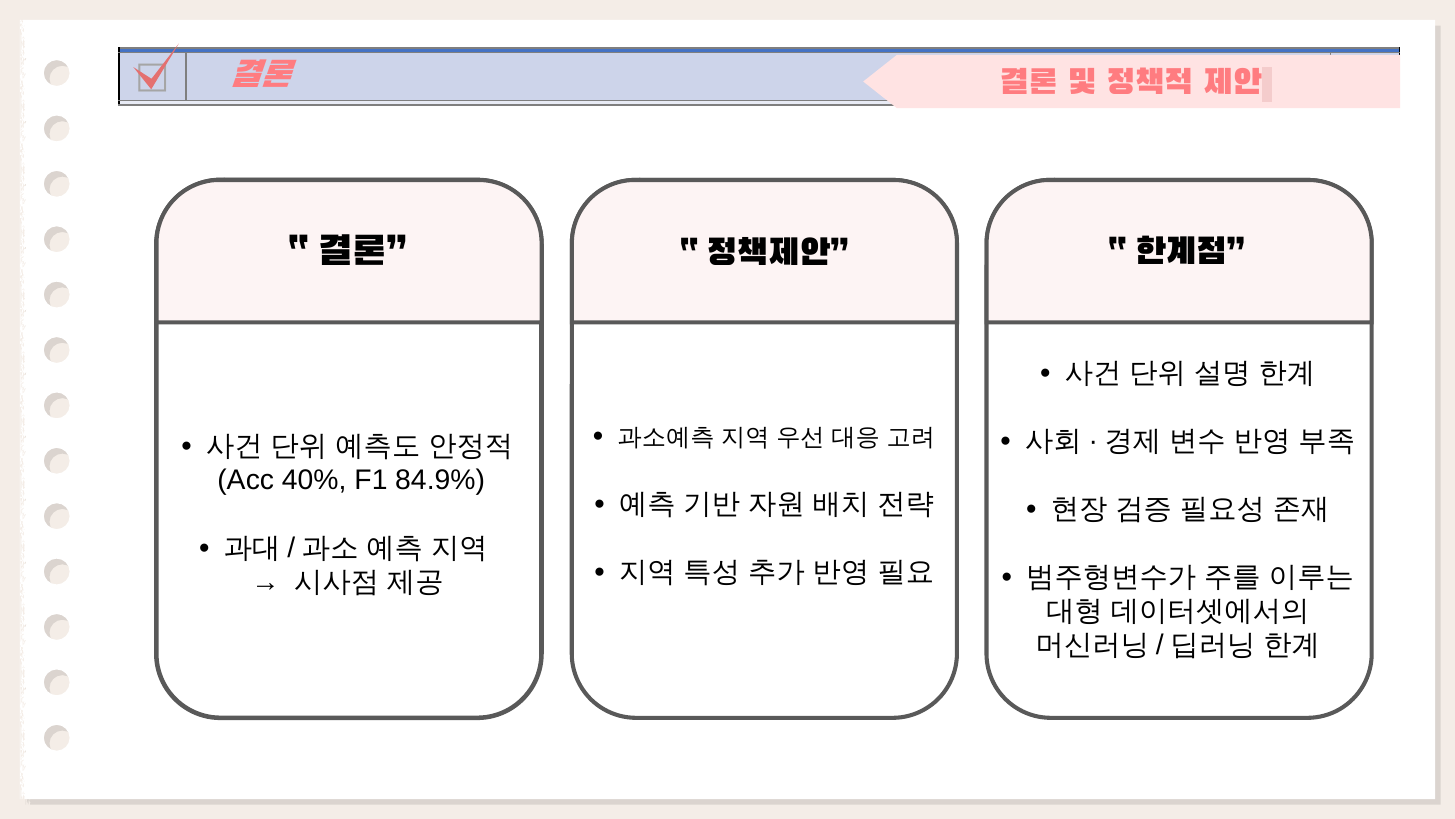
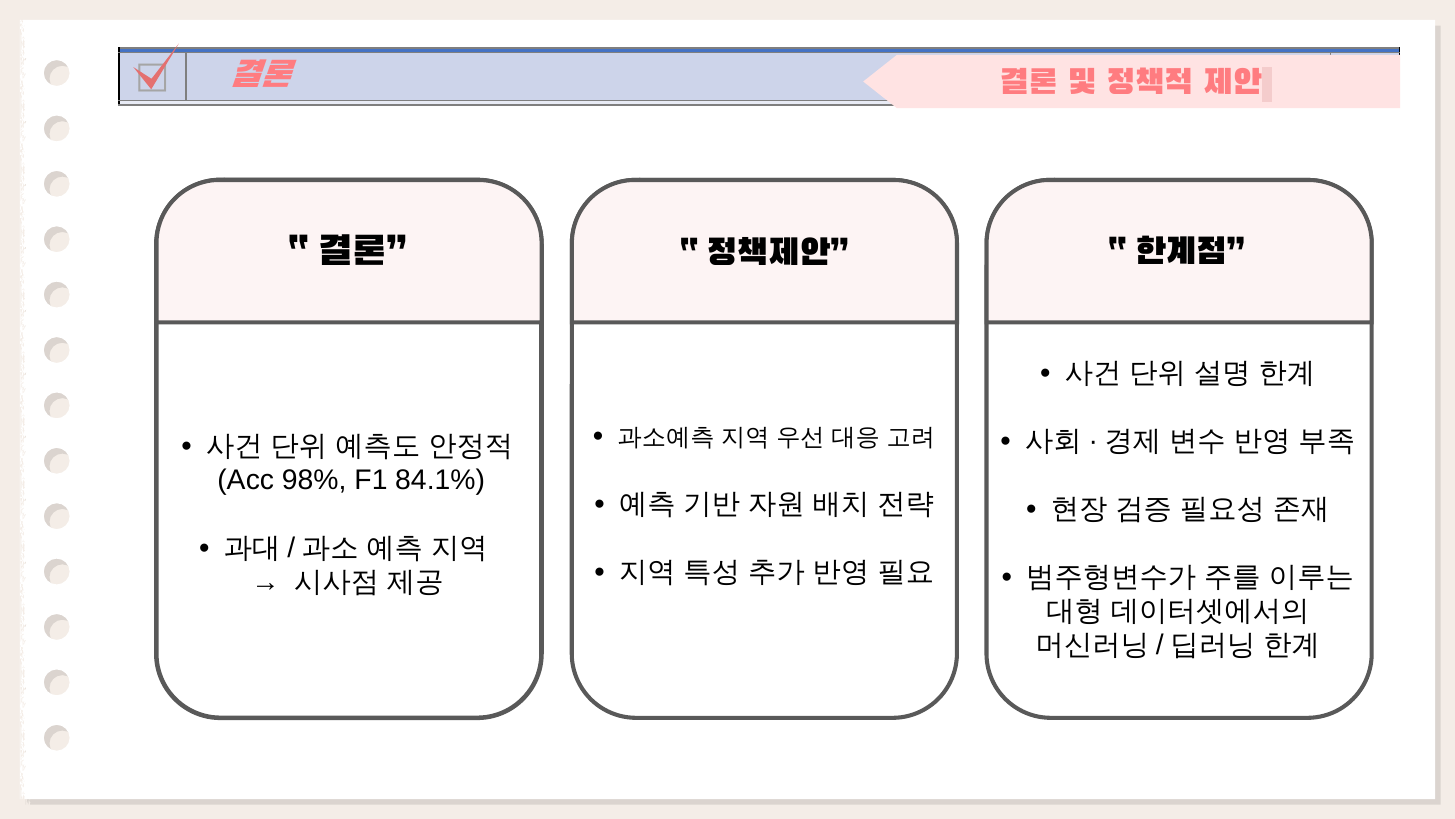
40%: 40% -> 98%
84.9%: 84.9% -> 84.1%
